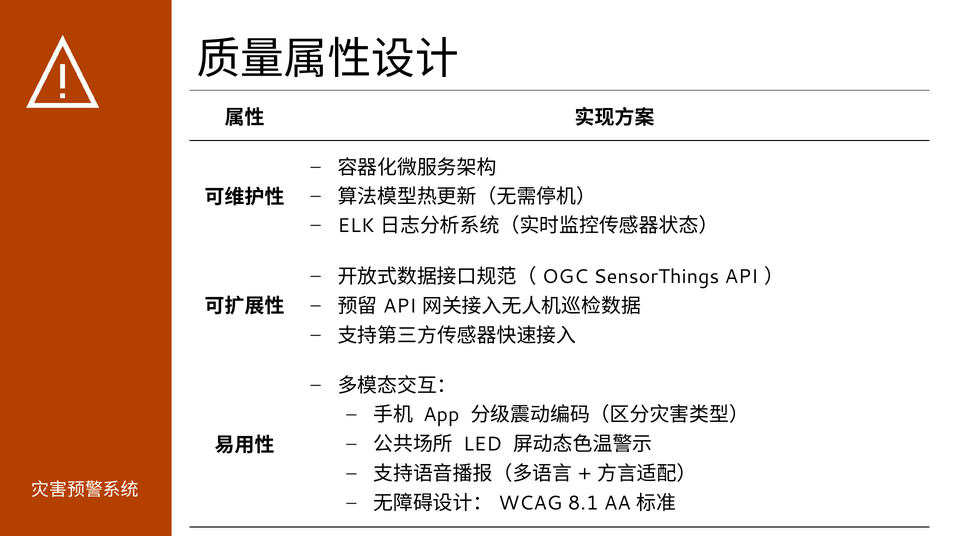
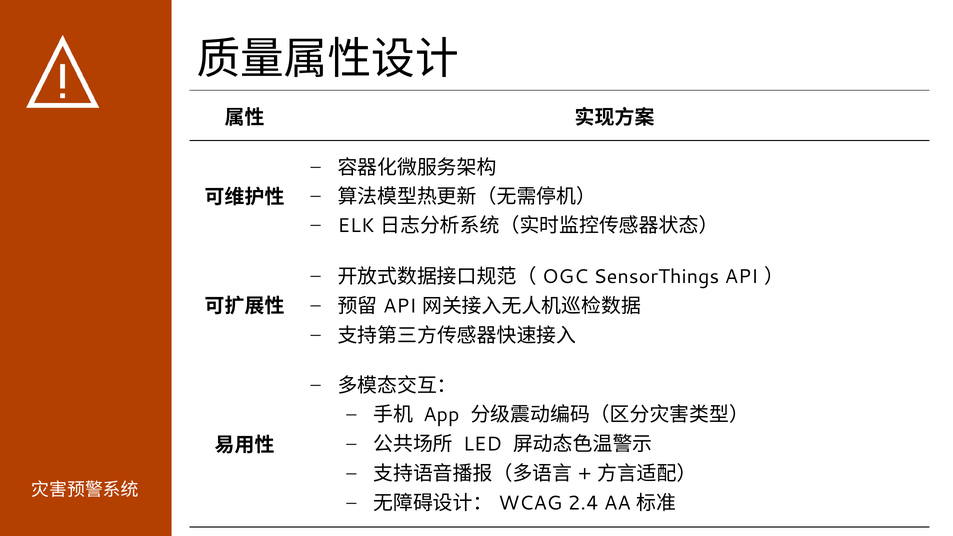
8.1: 8.1 -> 2.4
